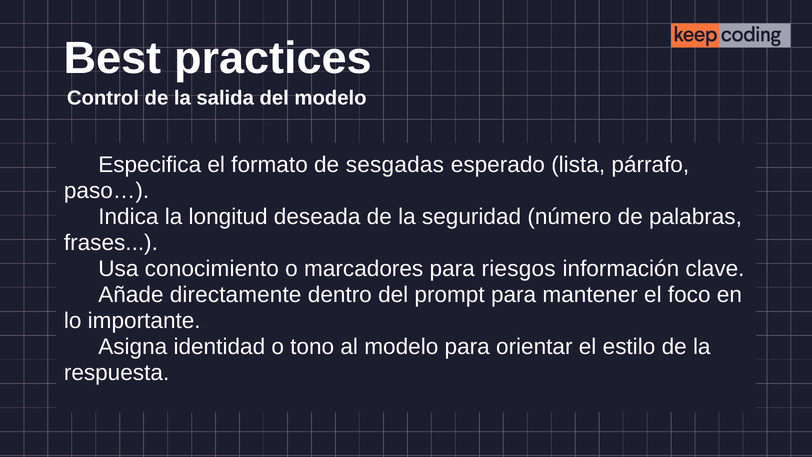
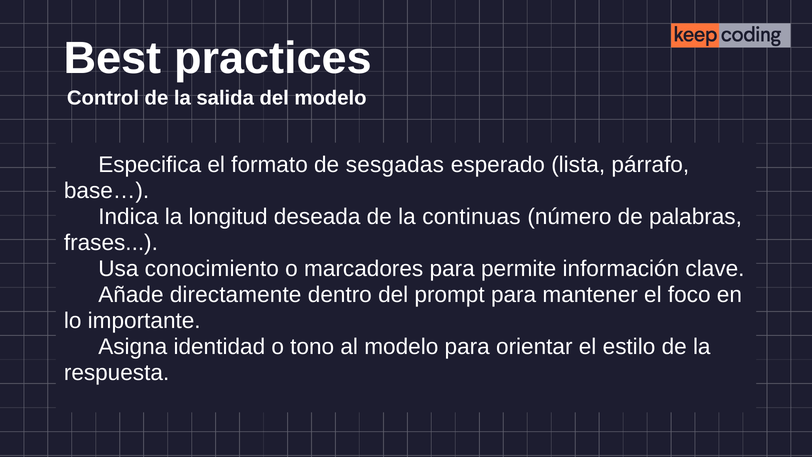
paso…: paso… -> base…
seguridad: seguridad -> continuas
riesgos: riesgos -> permite
